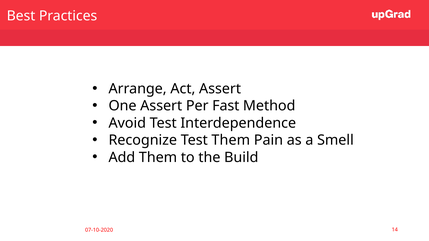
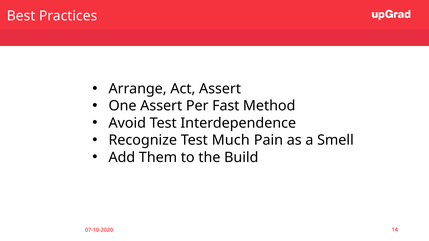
Test Them: Them -> Much
